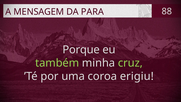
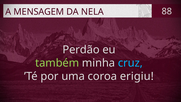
PARA: PARA -> NELA
Porque: Porque -> Perdão
cruz colour: light green -> light blue
